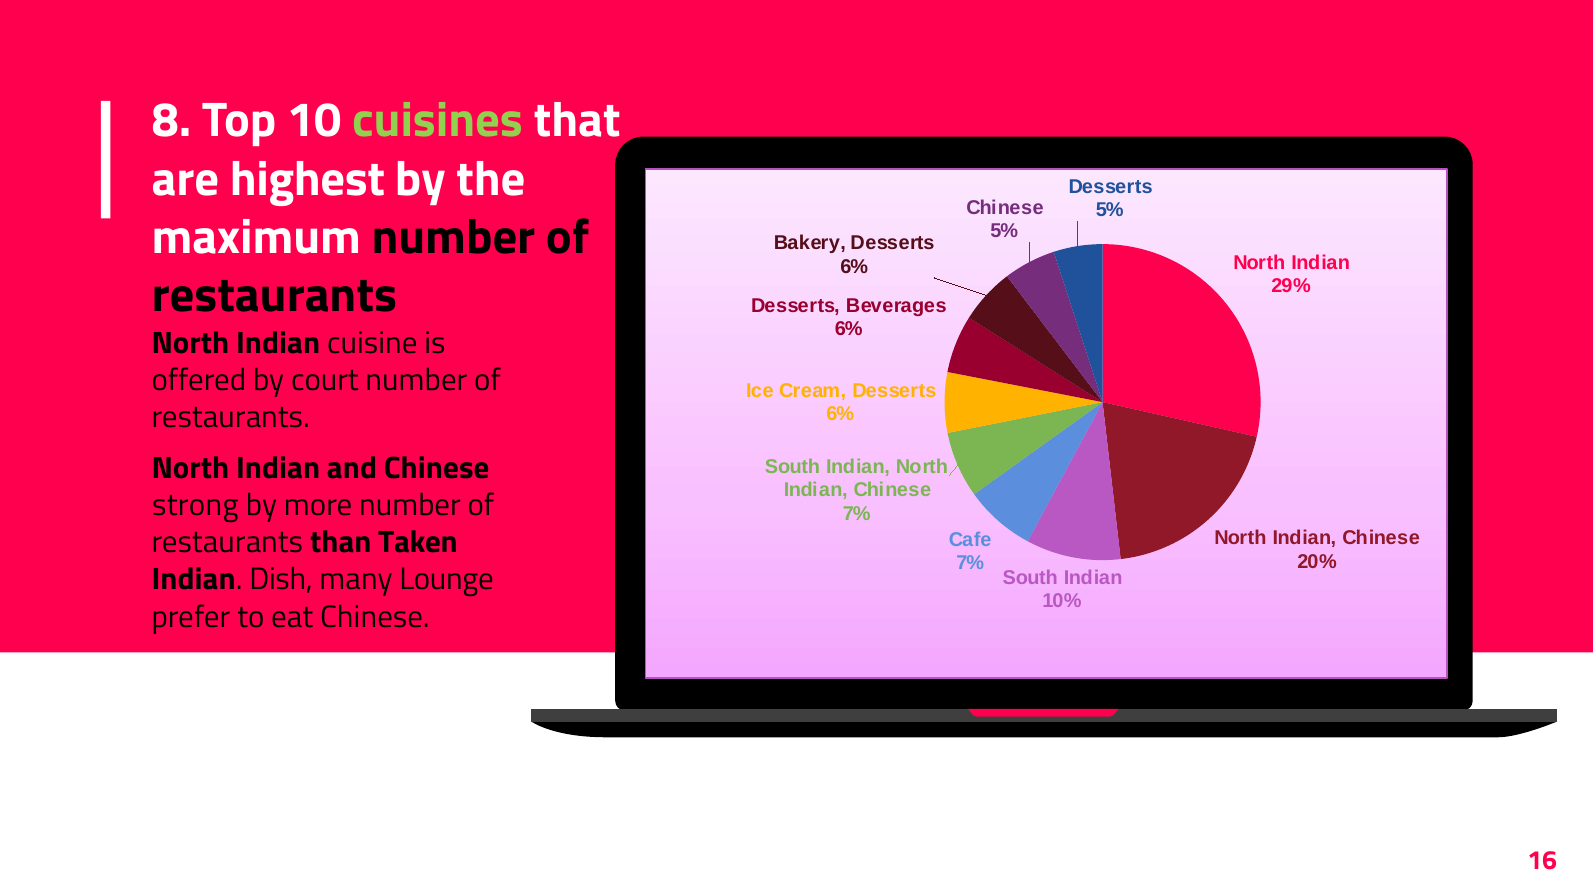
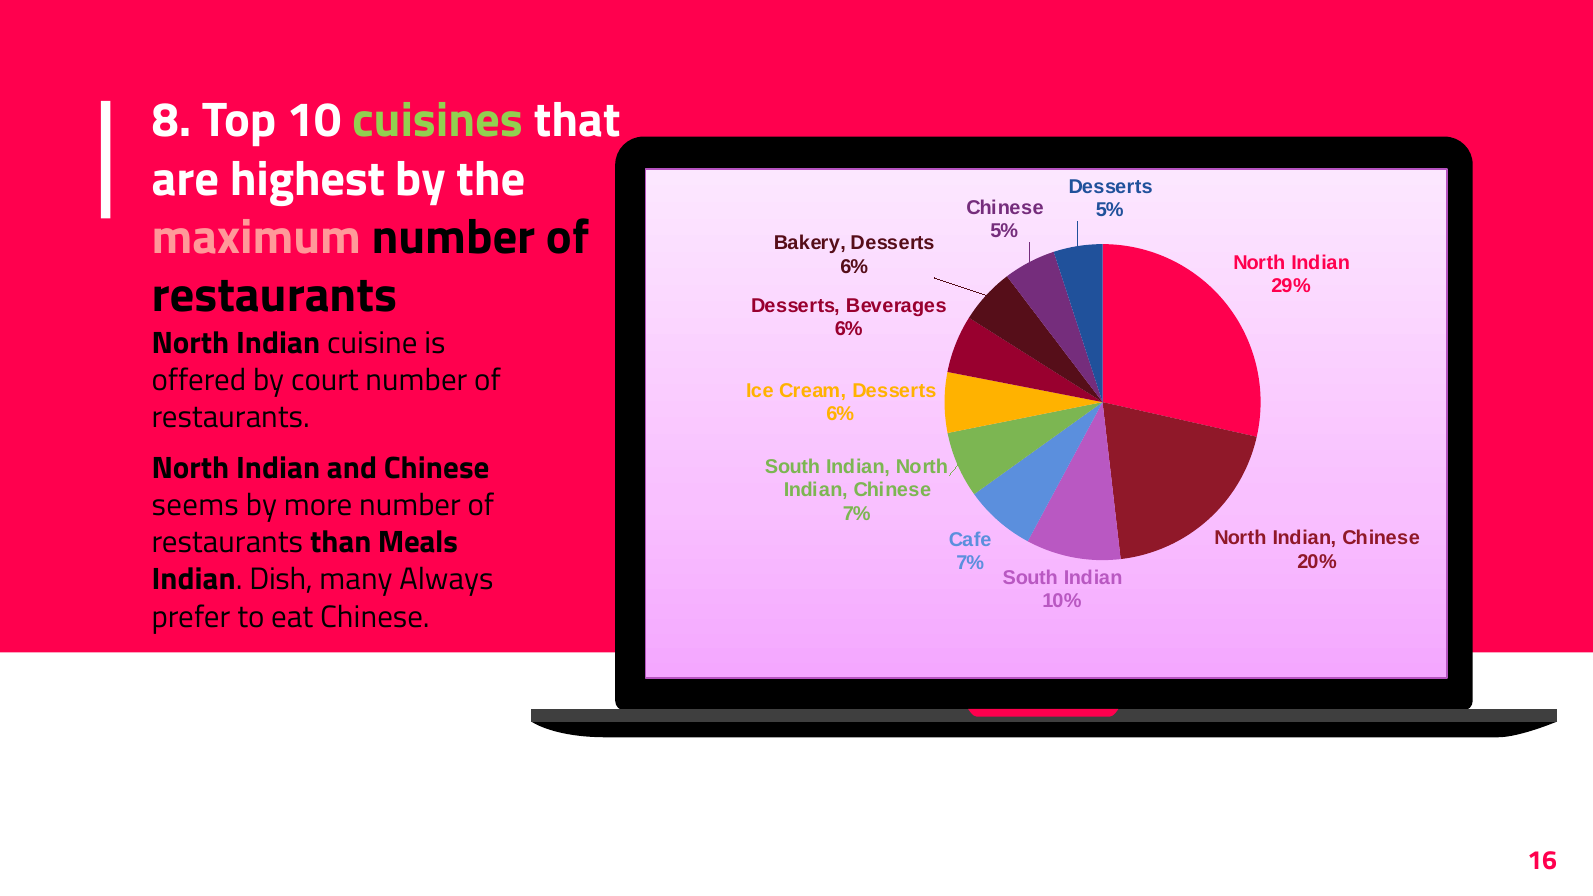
maximum colour: white -> pink
strong: strong -> seems
Taken: Taken -> Meals
Lounge: Lounge -> Always
